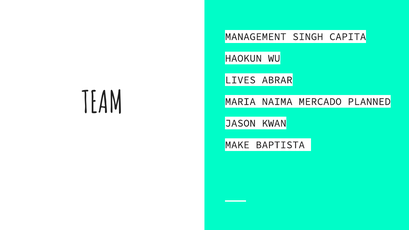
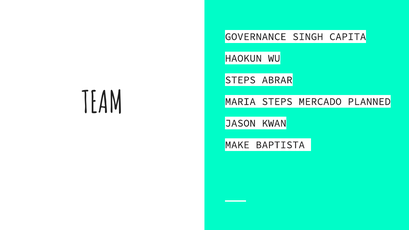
MANAGEMENT: MANAGEMENT -> GOVERNANCE
LIVES at (240, 80): LIVES -> STEPS
MARIA NAIMA: NAIMA -> STEPS
